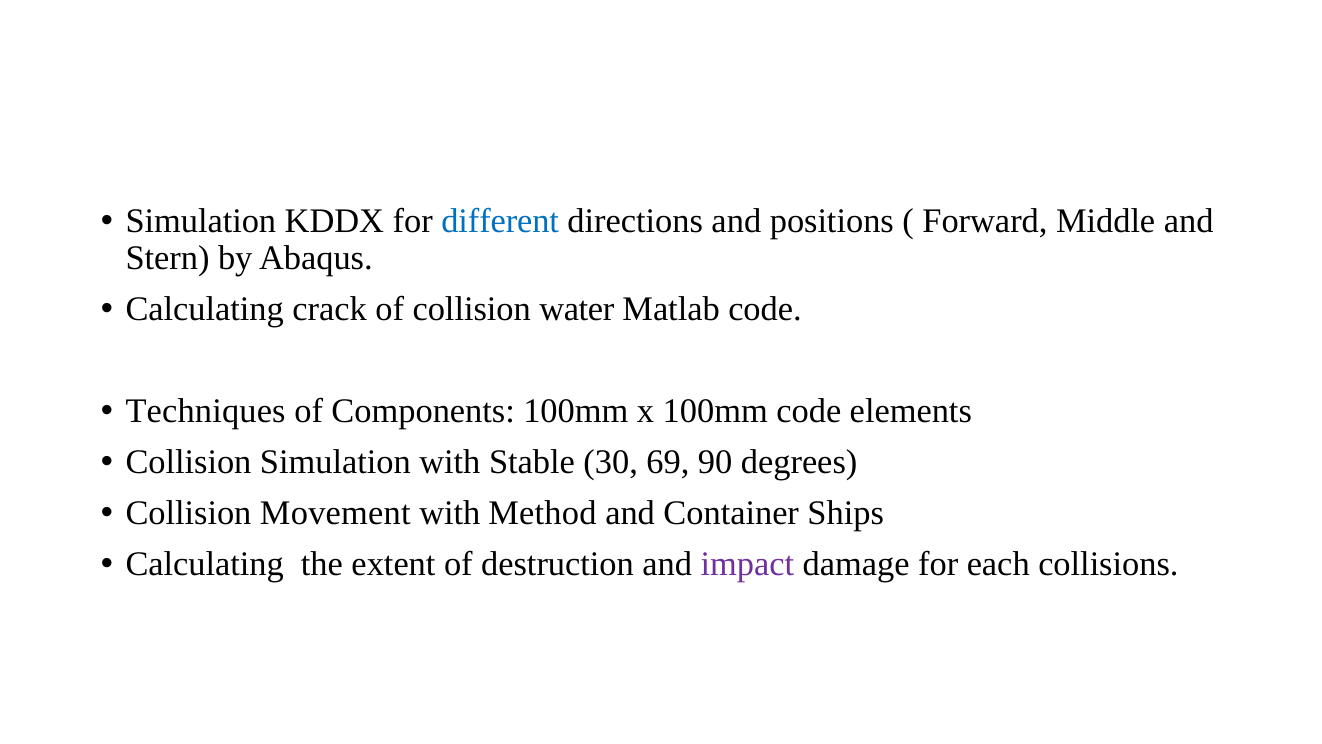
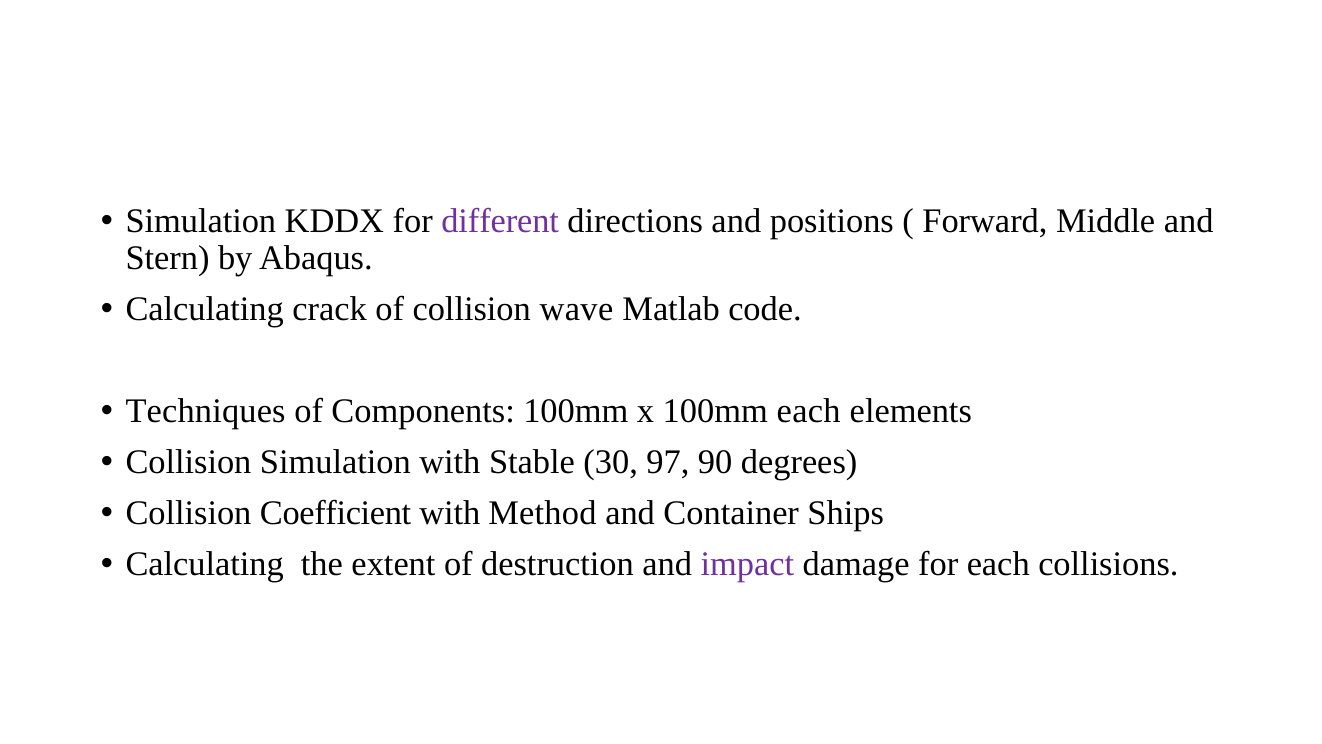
different colour: blue -> purple
water: water -> wave
100mm code: code -> each
69: 69 -> 97
Movement: Movement -> Coefficient
